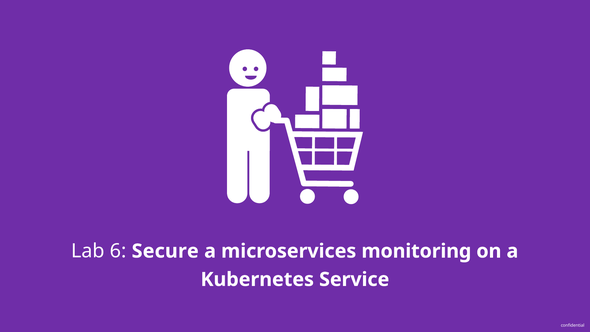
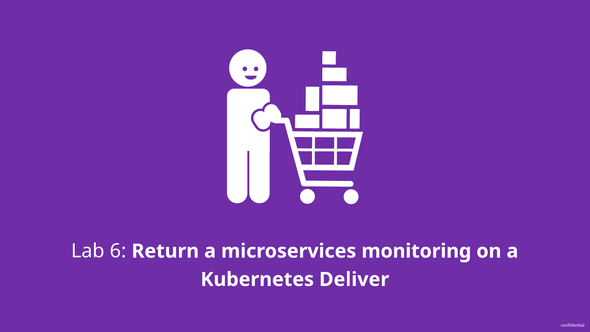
Secure: Secure -> Return
Service: Service -> Deliver
